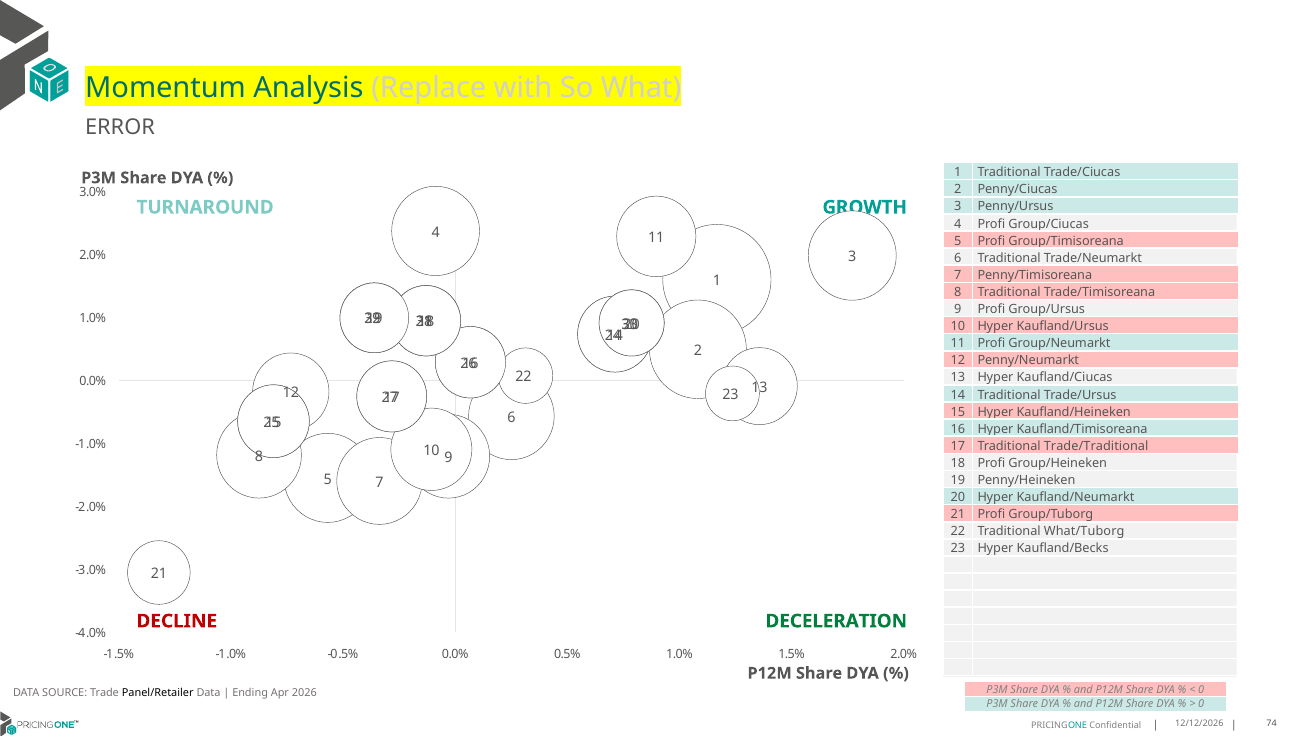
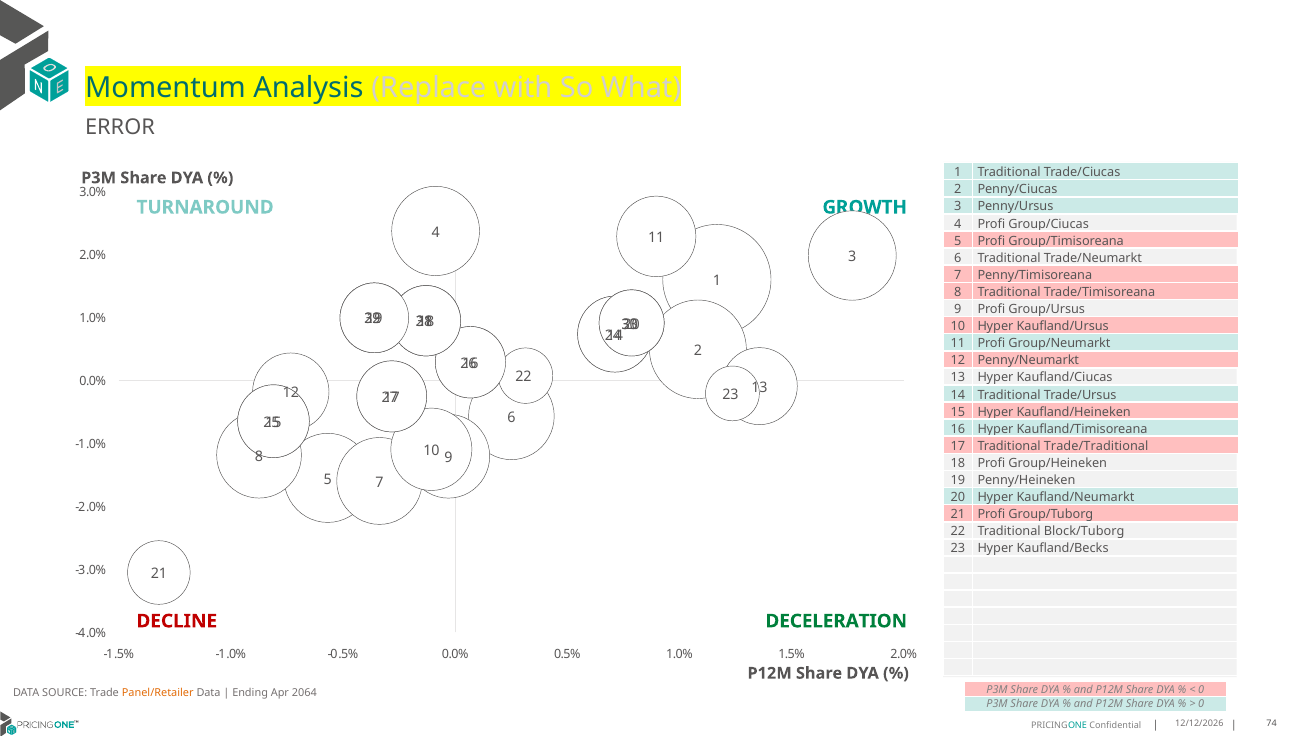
What/Tuborg: What/Tuborg -> Block/Tuborg
Panel/Retailer colour: black -> orange
2026: 2026 -> 2064
